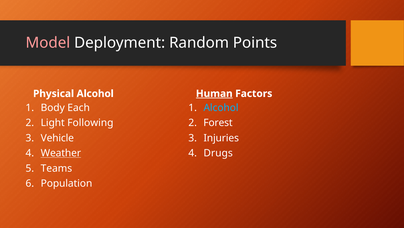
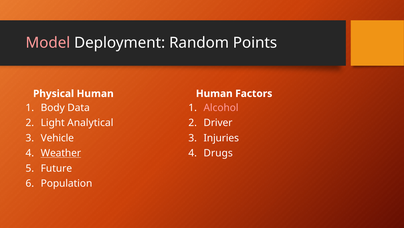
Human at (214, 93) underline: present -> none
Physical Alcohol: Alcohol -> Human
Each: Each -> Data
Alcohol at (221, 107) colour: light blue -> pink
Following: Following -> Analytical
Forest: Forest -> Driver
Teams: Teams -> Future
